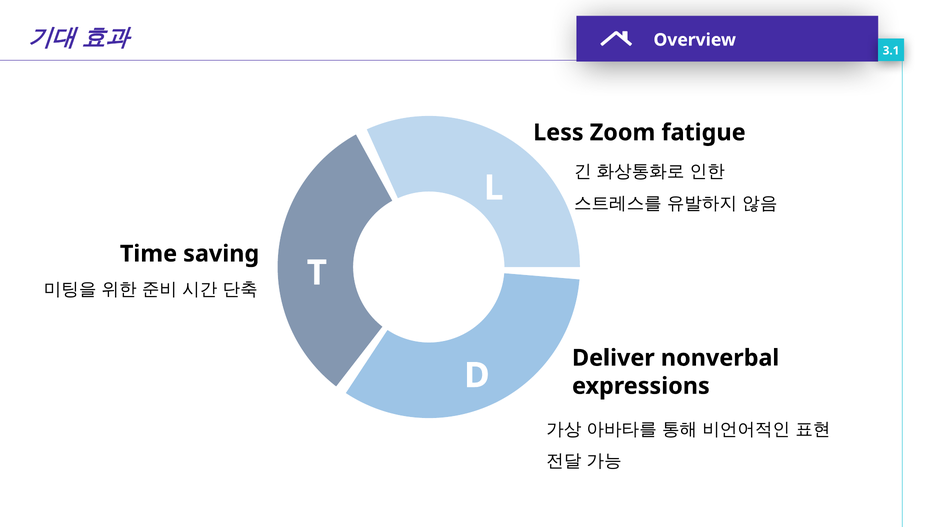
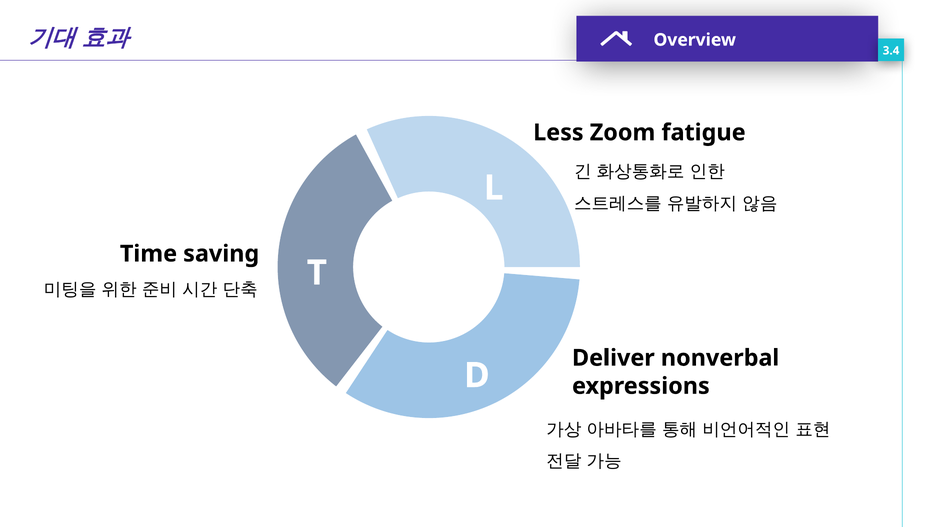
3.1: 3.1 -> 3.4
